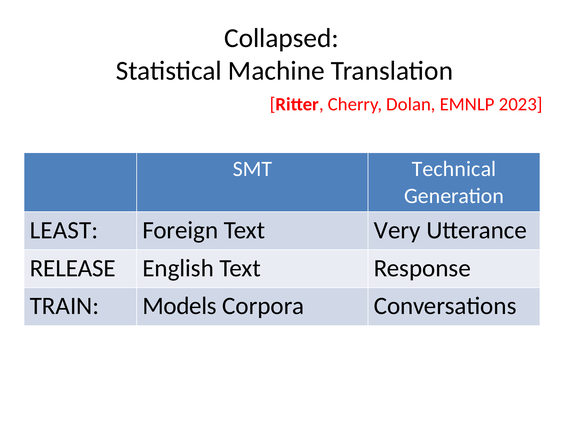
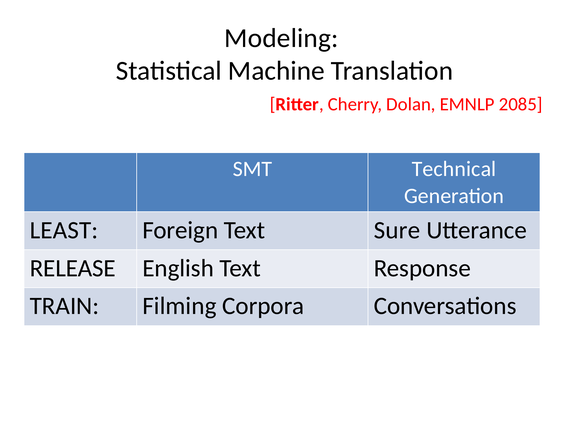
Collapsed: Collapsed -> Modeling
2023: 2023 -> 2085
Very: Very -> Sure
Models: Models -> Filming
